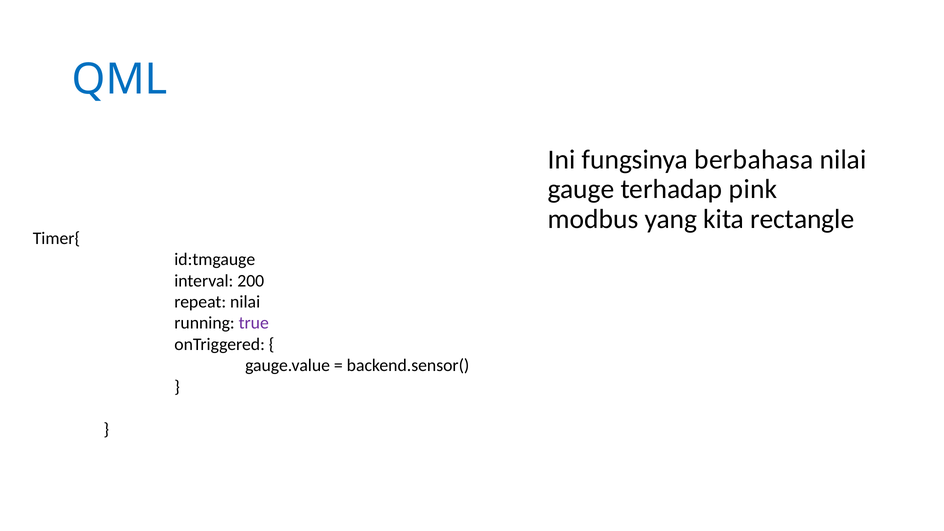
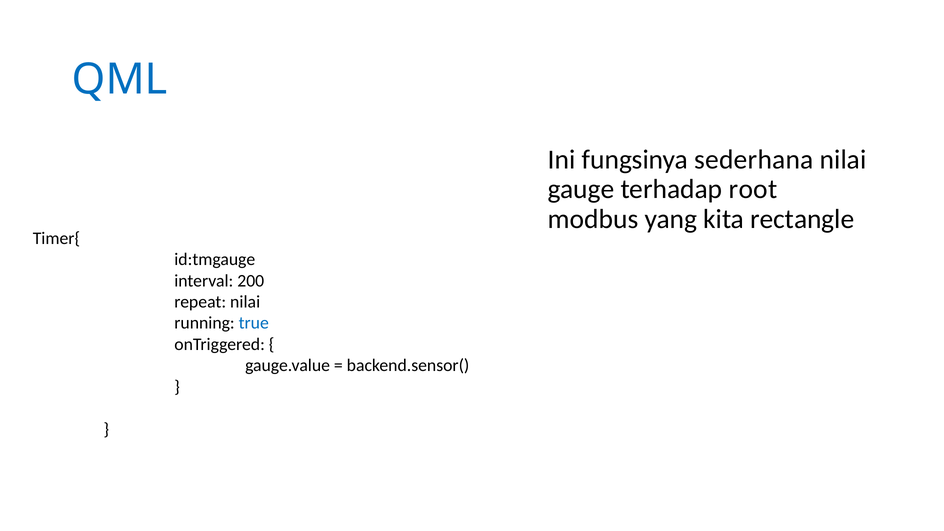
berbahasa: berbahasa -> sederhana
pink: pink -> root
true colour: purple -> blue
